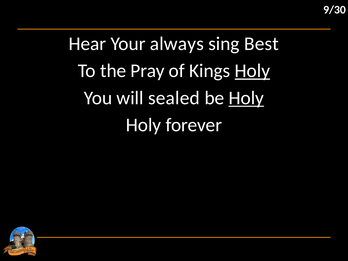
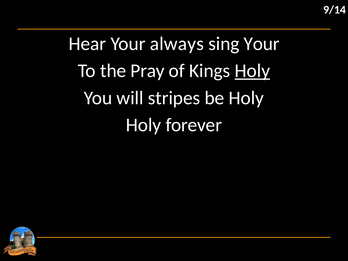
9/30: 9/30 -> 9/14
sing Best: Best -> Your
sealed: sealed -> stripes
Holy at (246, 98) underline: present -> none
